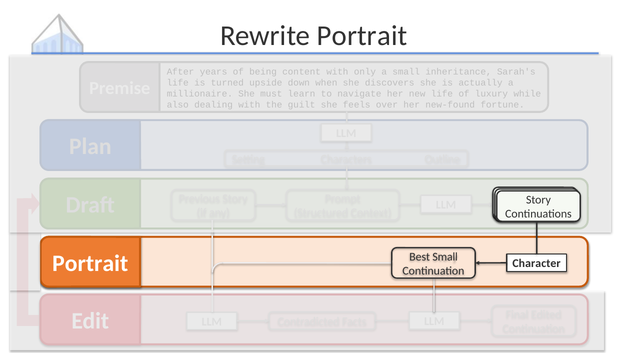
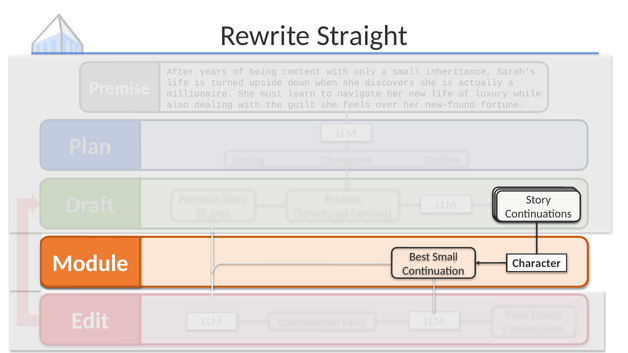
Rewrite Portrait: Portrait -> Straight
Portrait at (90, 264): Portrait -> Module
